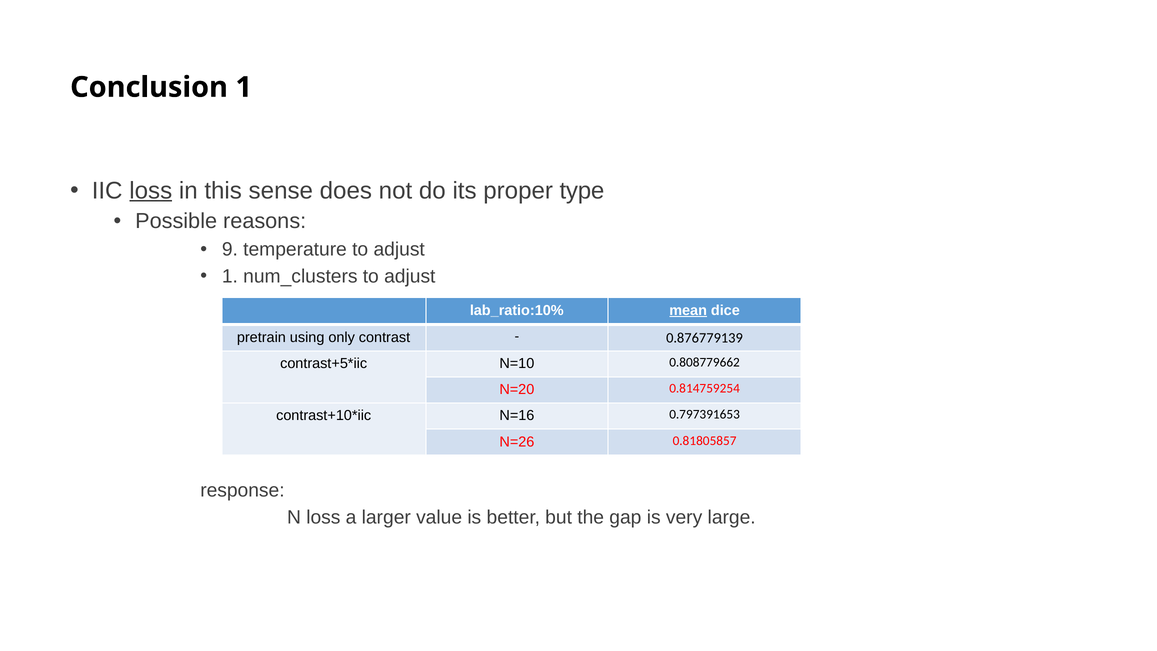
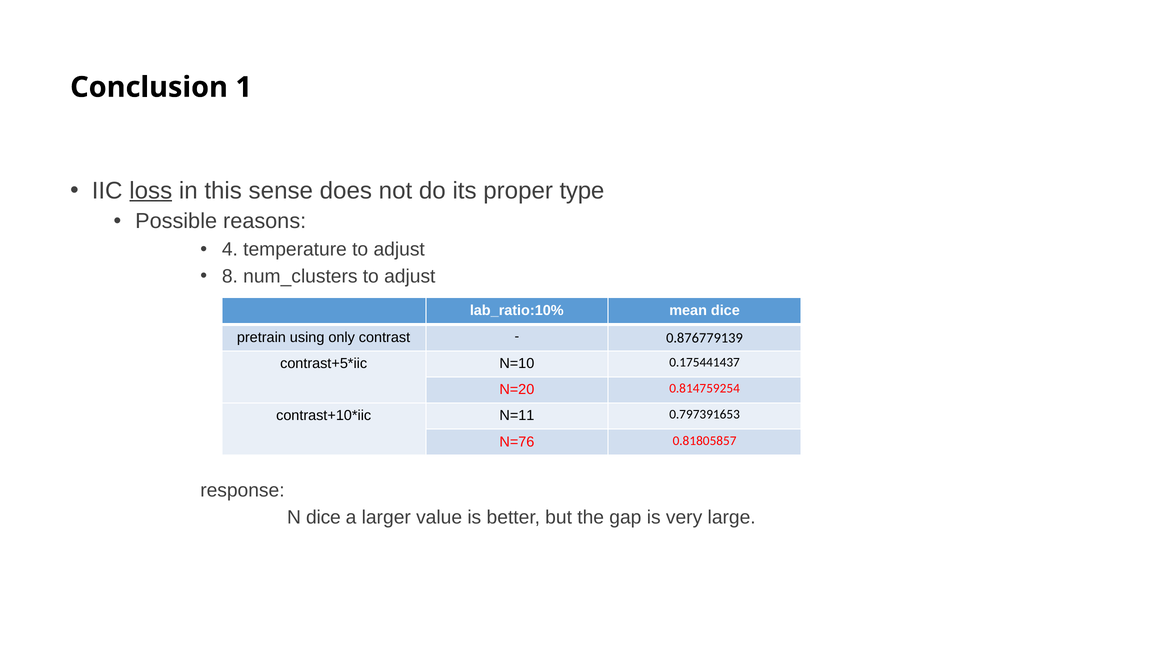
9: 9 -> 4
1 at (230, 276): 1 -> 8
mean underline: present -> none
0.808779662: 0.808779662 -> 0.175441437
N=16: N=16 -> N=11
N=26: N=26 -> N=76
N loss: loss -> dice
